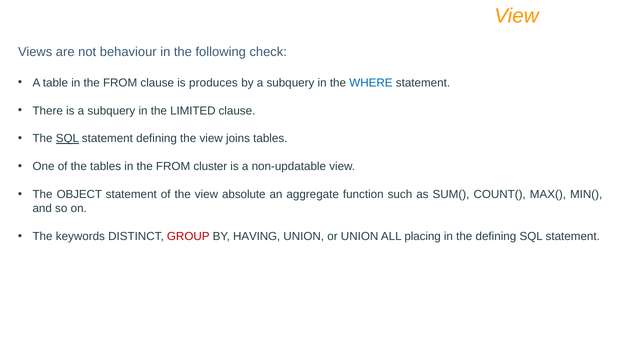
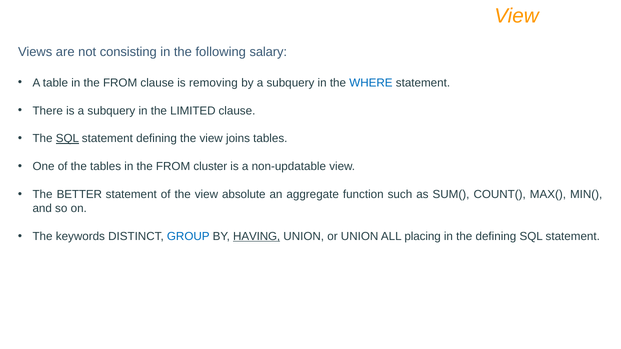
behaviour: behaviour -> consisting
check: check -> salary
produces: produces -> removing
OBJECT: OBJECT -> BETTER
GROUP colour: red -> blue
HAVING underline: none -> present
